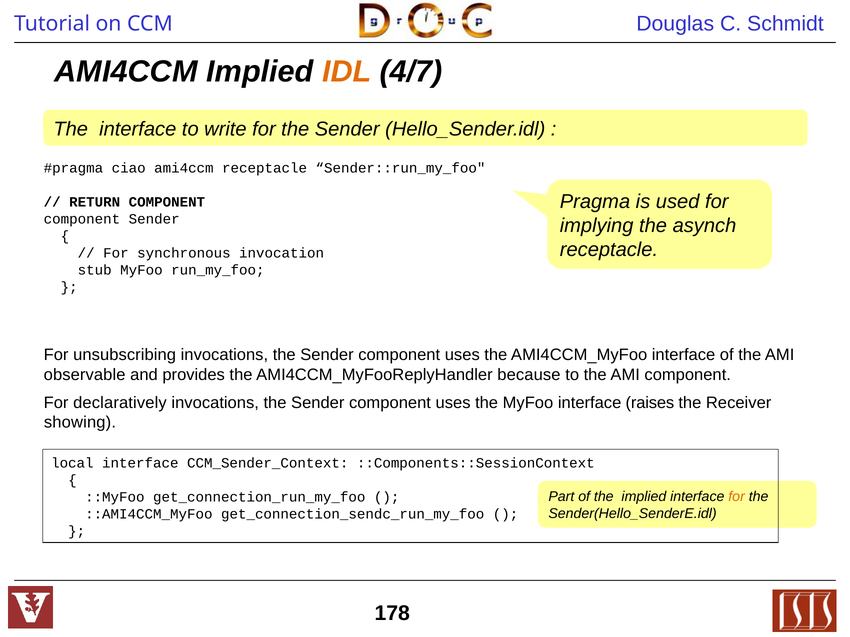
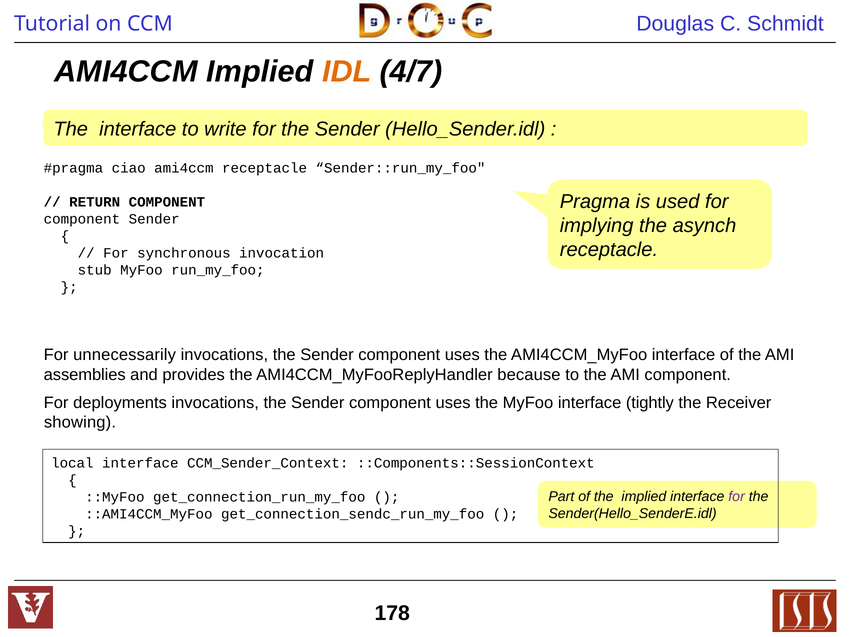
unsubscribing: unsubscribing -> unnecessarily
observable: observable -> assemblies
declaratively: declaratively -> deployments
raises: raises -> tightly
for at (737, 497) colour: orange -> purple
